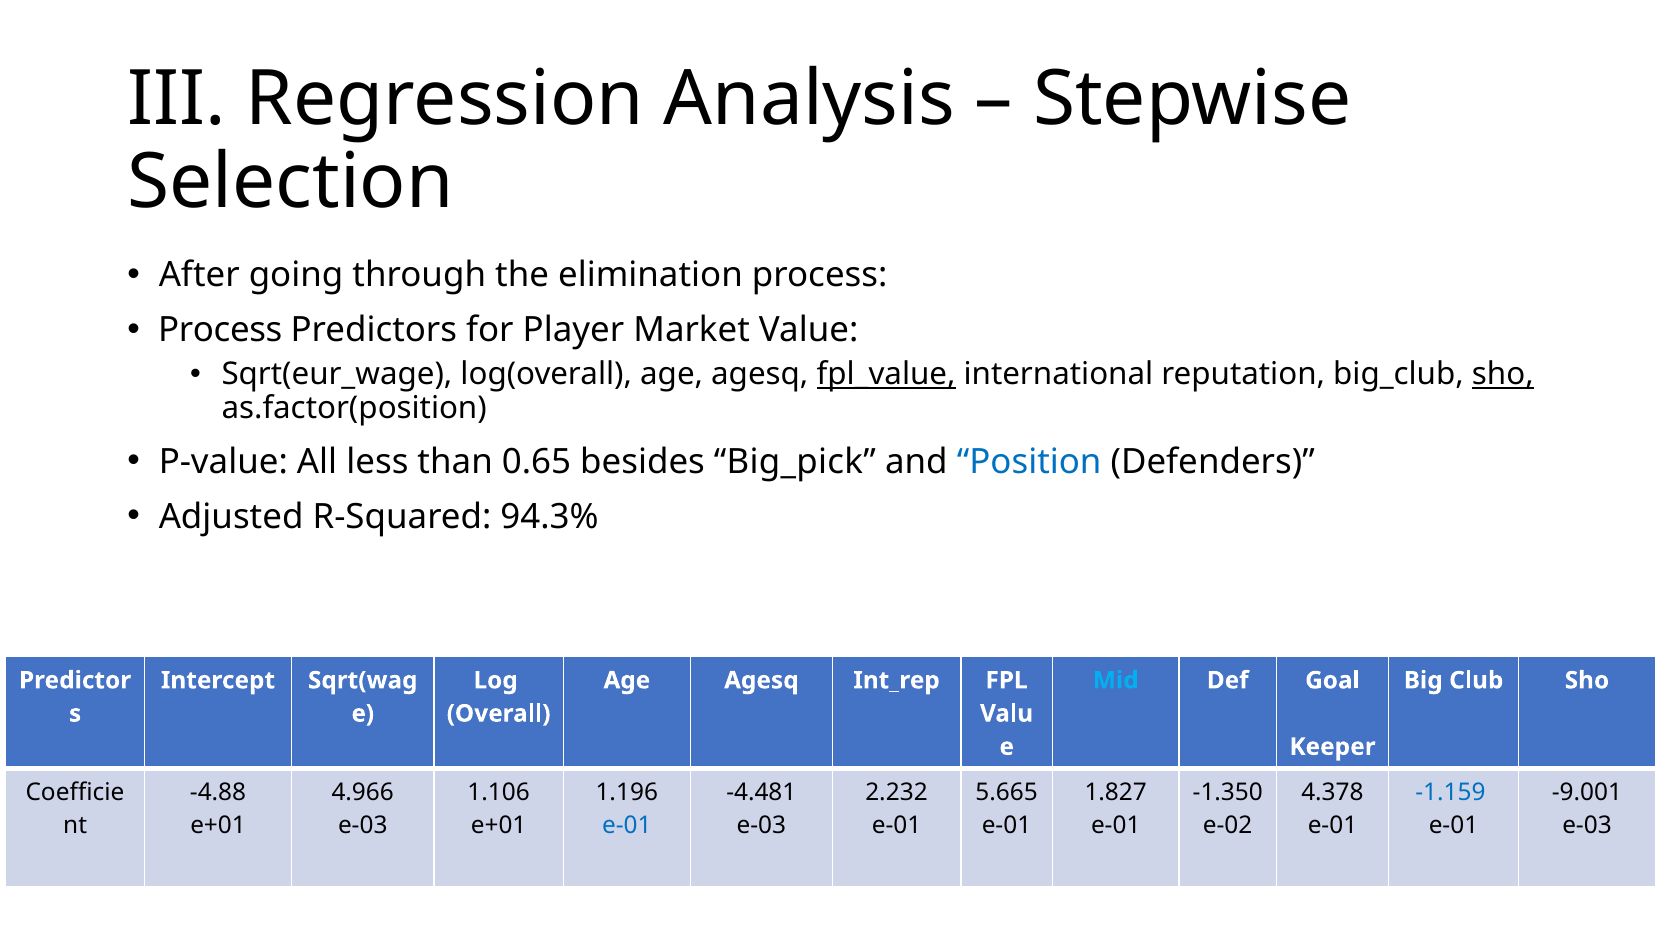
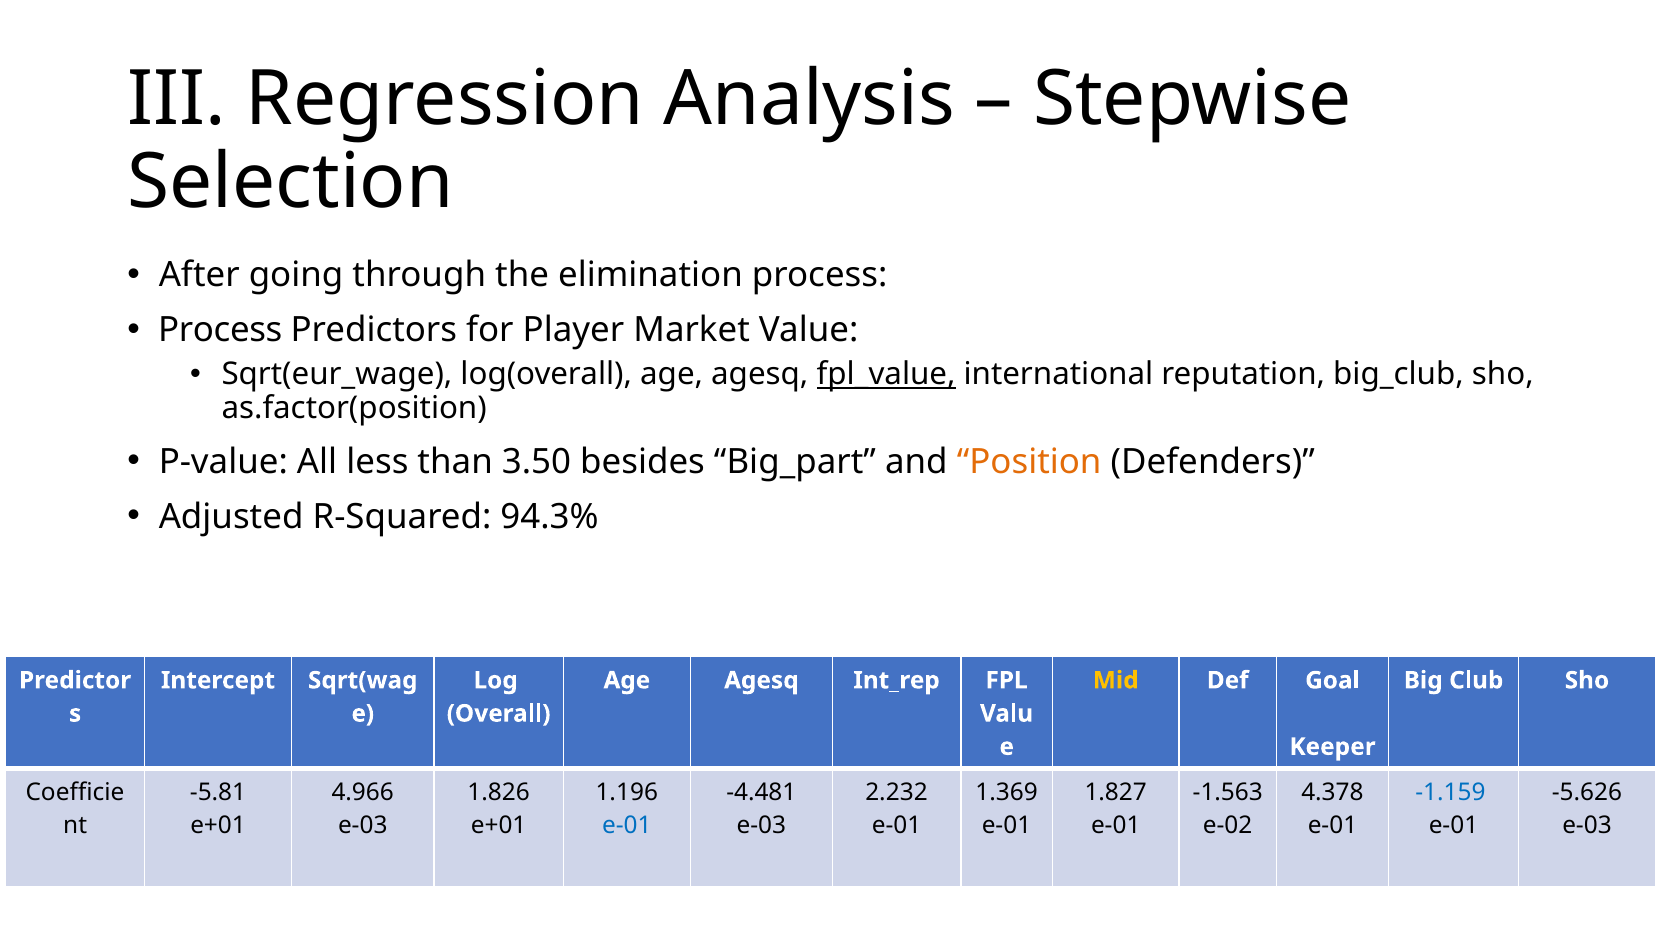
sho at (1503, 375) underline: present -> none
0.65: 0.65 -> 3.50
Big_pick: Big_pick -> Big_part
Position colour: blue -> orange
Mid colour: light blue -> yellow
-4.88: -4.88 -> -5.81
1.106: 1.106 -> 1.826
5.665: 5.665 -> 1.369
-1.350: -1.350 -> -1.563
-9.001: -9.001 -> -5.626
